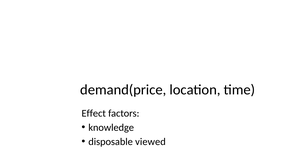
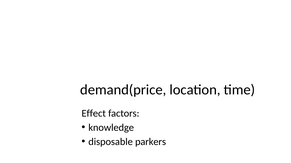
viewed: viewed -> parkers
